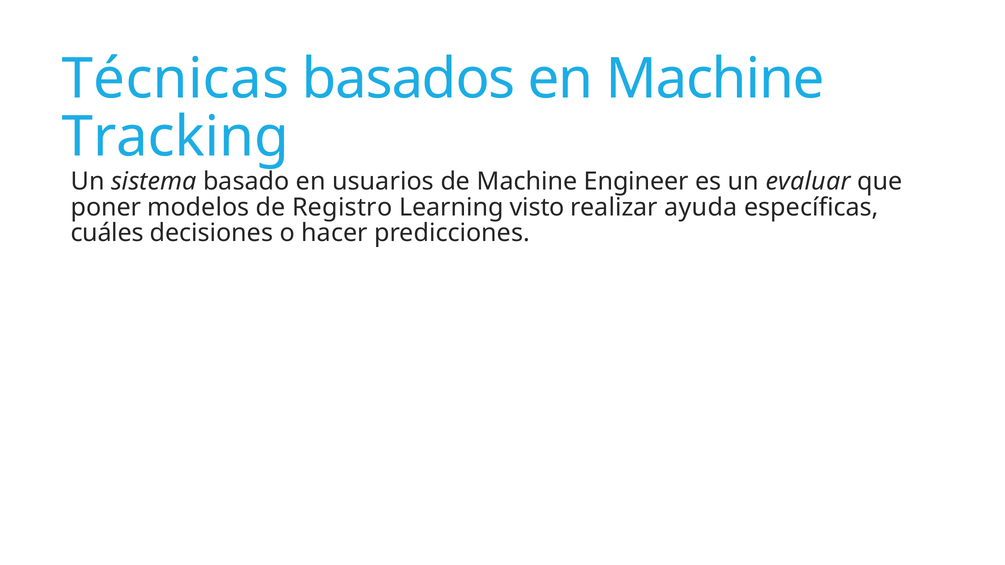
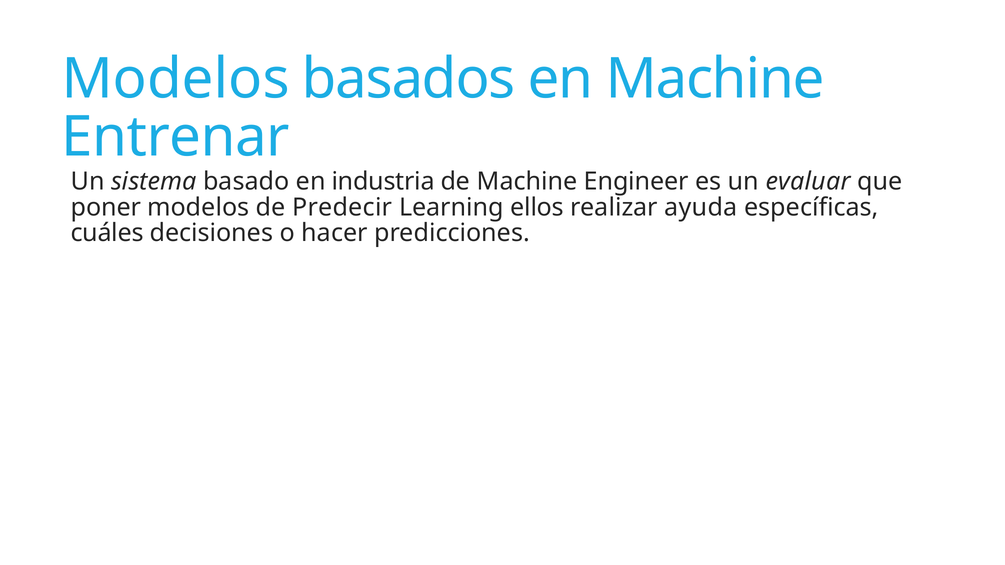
Técnicas at (176, 79): Técnicas -> Modelos
Tracking: Tracking -> Entrenar
usuarios: usuarios -> industria
Registro: Registro -> Predecir
visto: visto -> ellos
